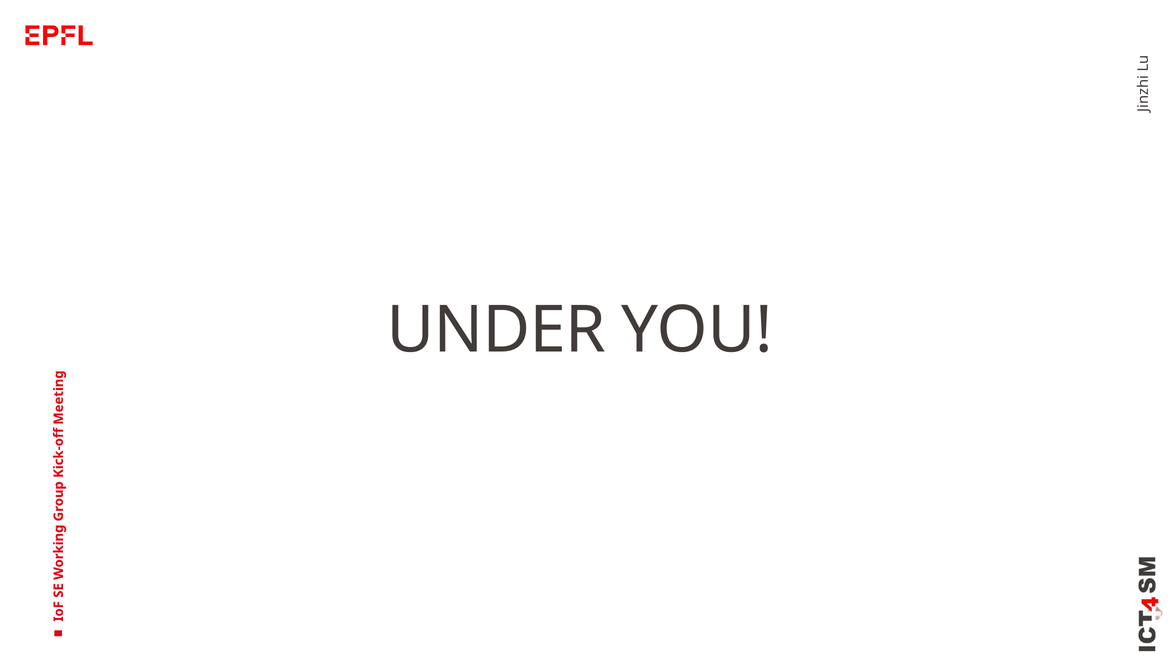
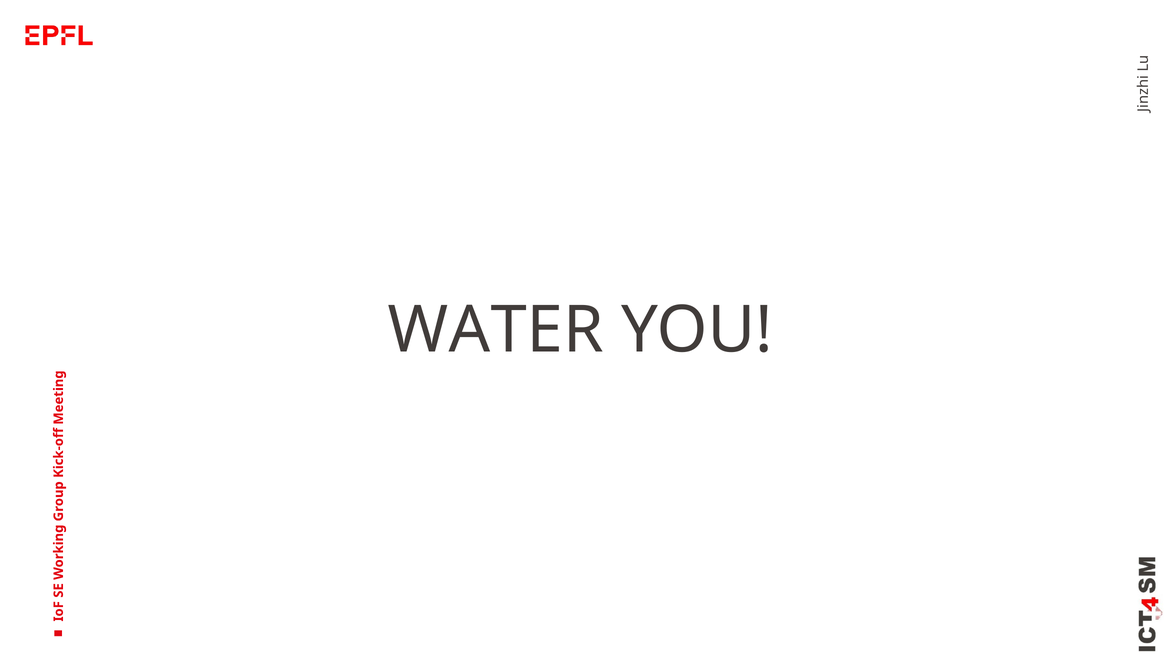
UNDER: UNDER -> WATER
